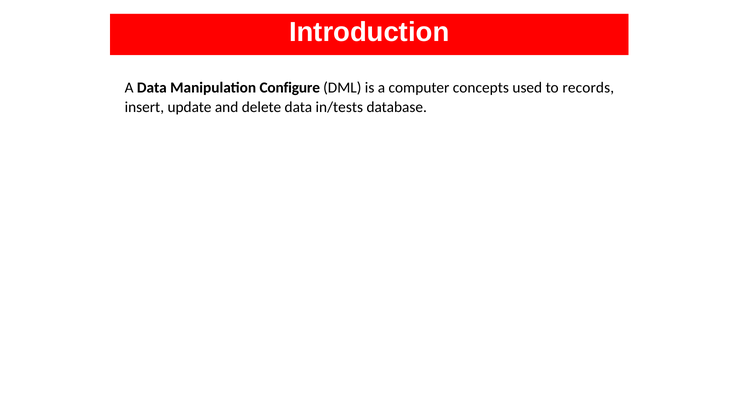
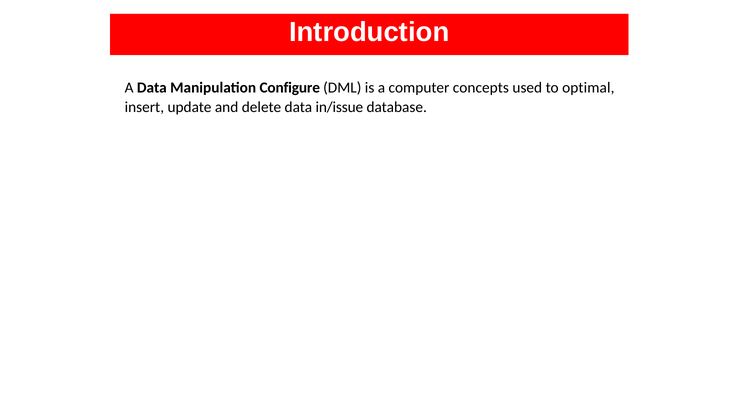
records: records -> optimal
in/tests: in/tests -> in/issue
